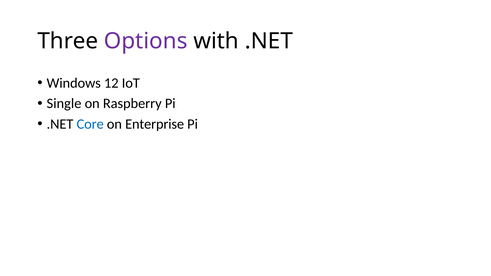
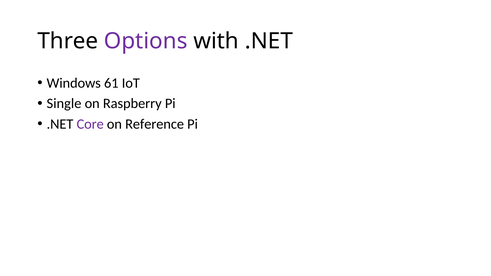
12: 12 -> 61
Core colour: blue -> purple
Enterprise: Enterprise -> Reference
